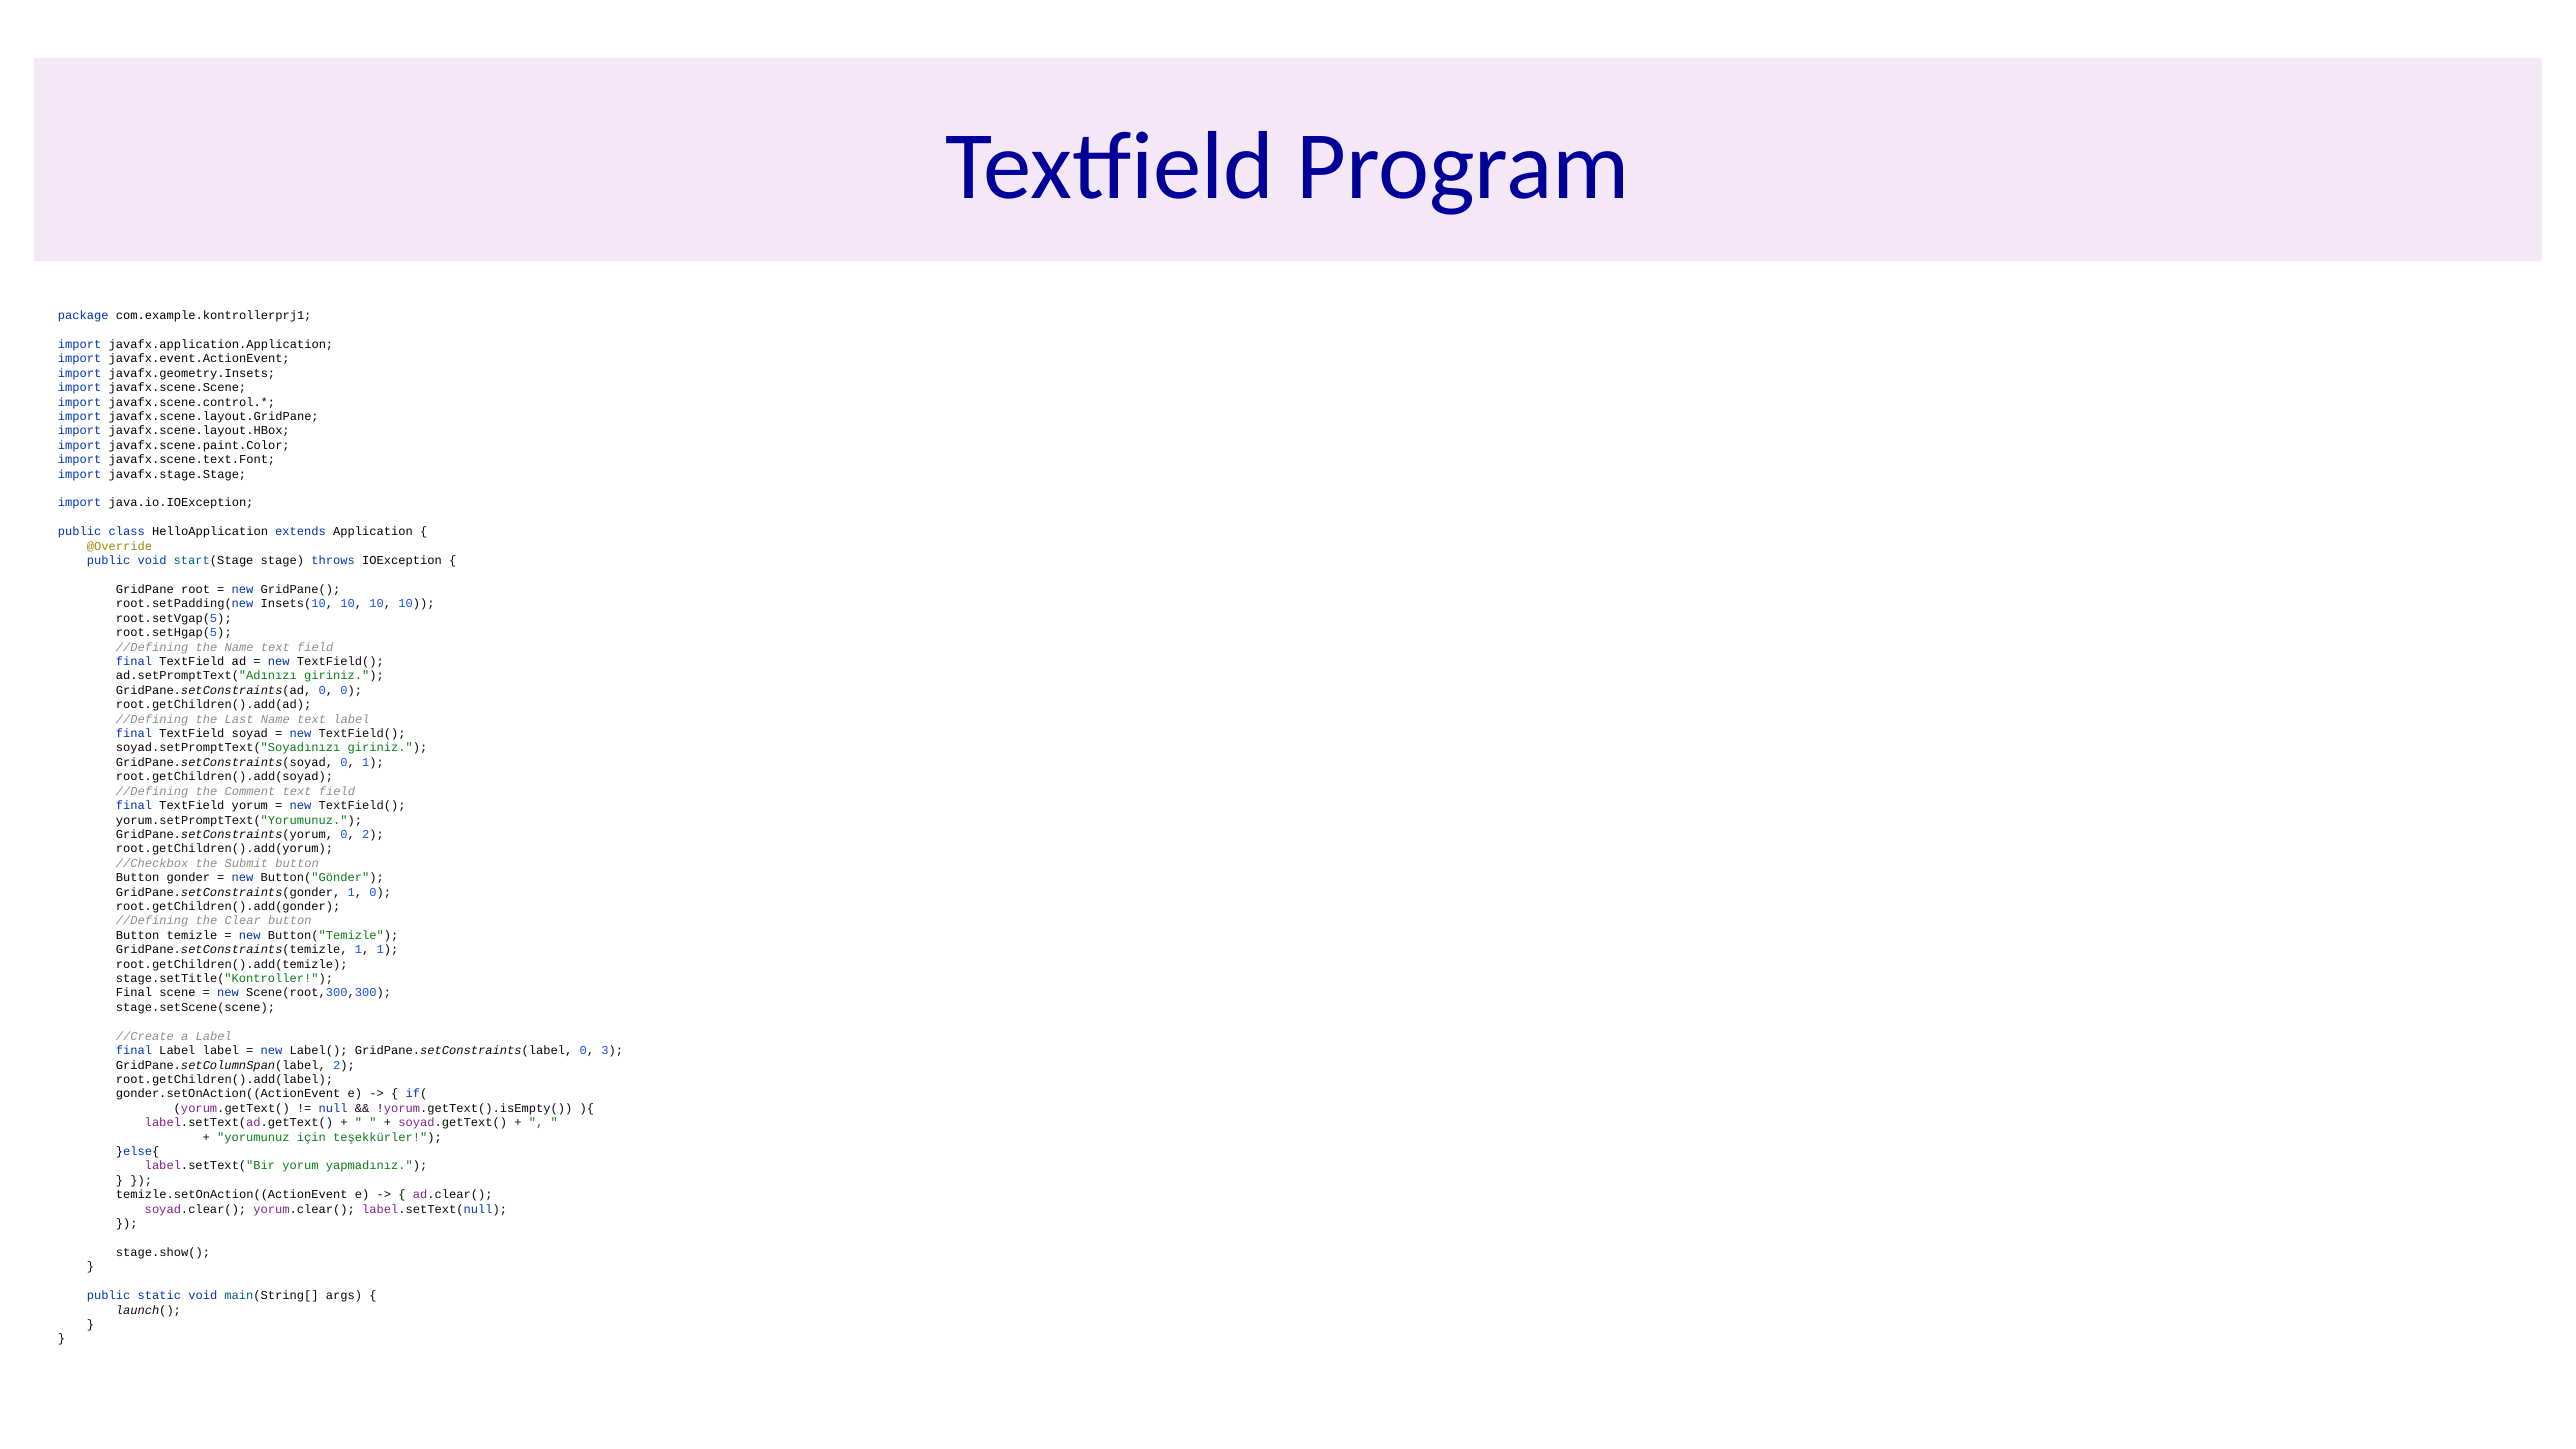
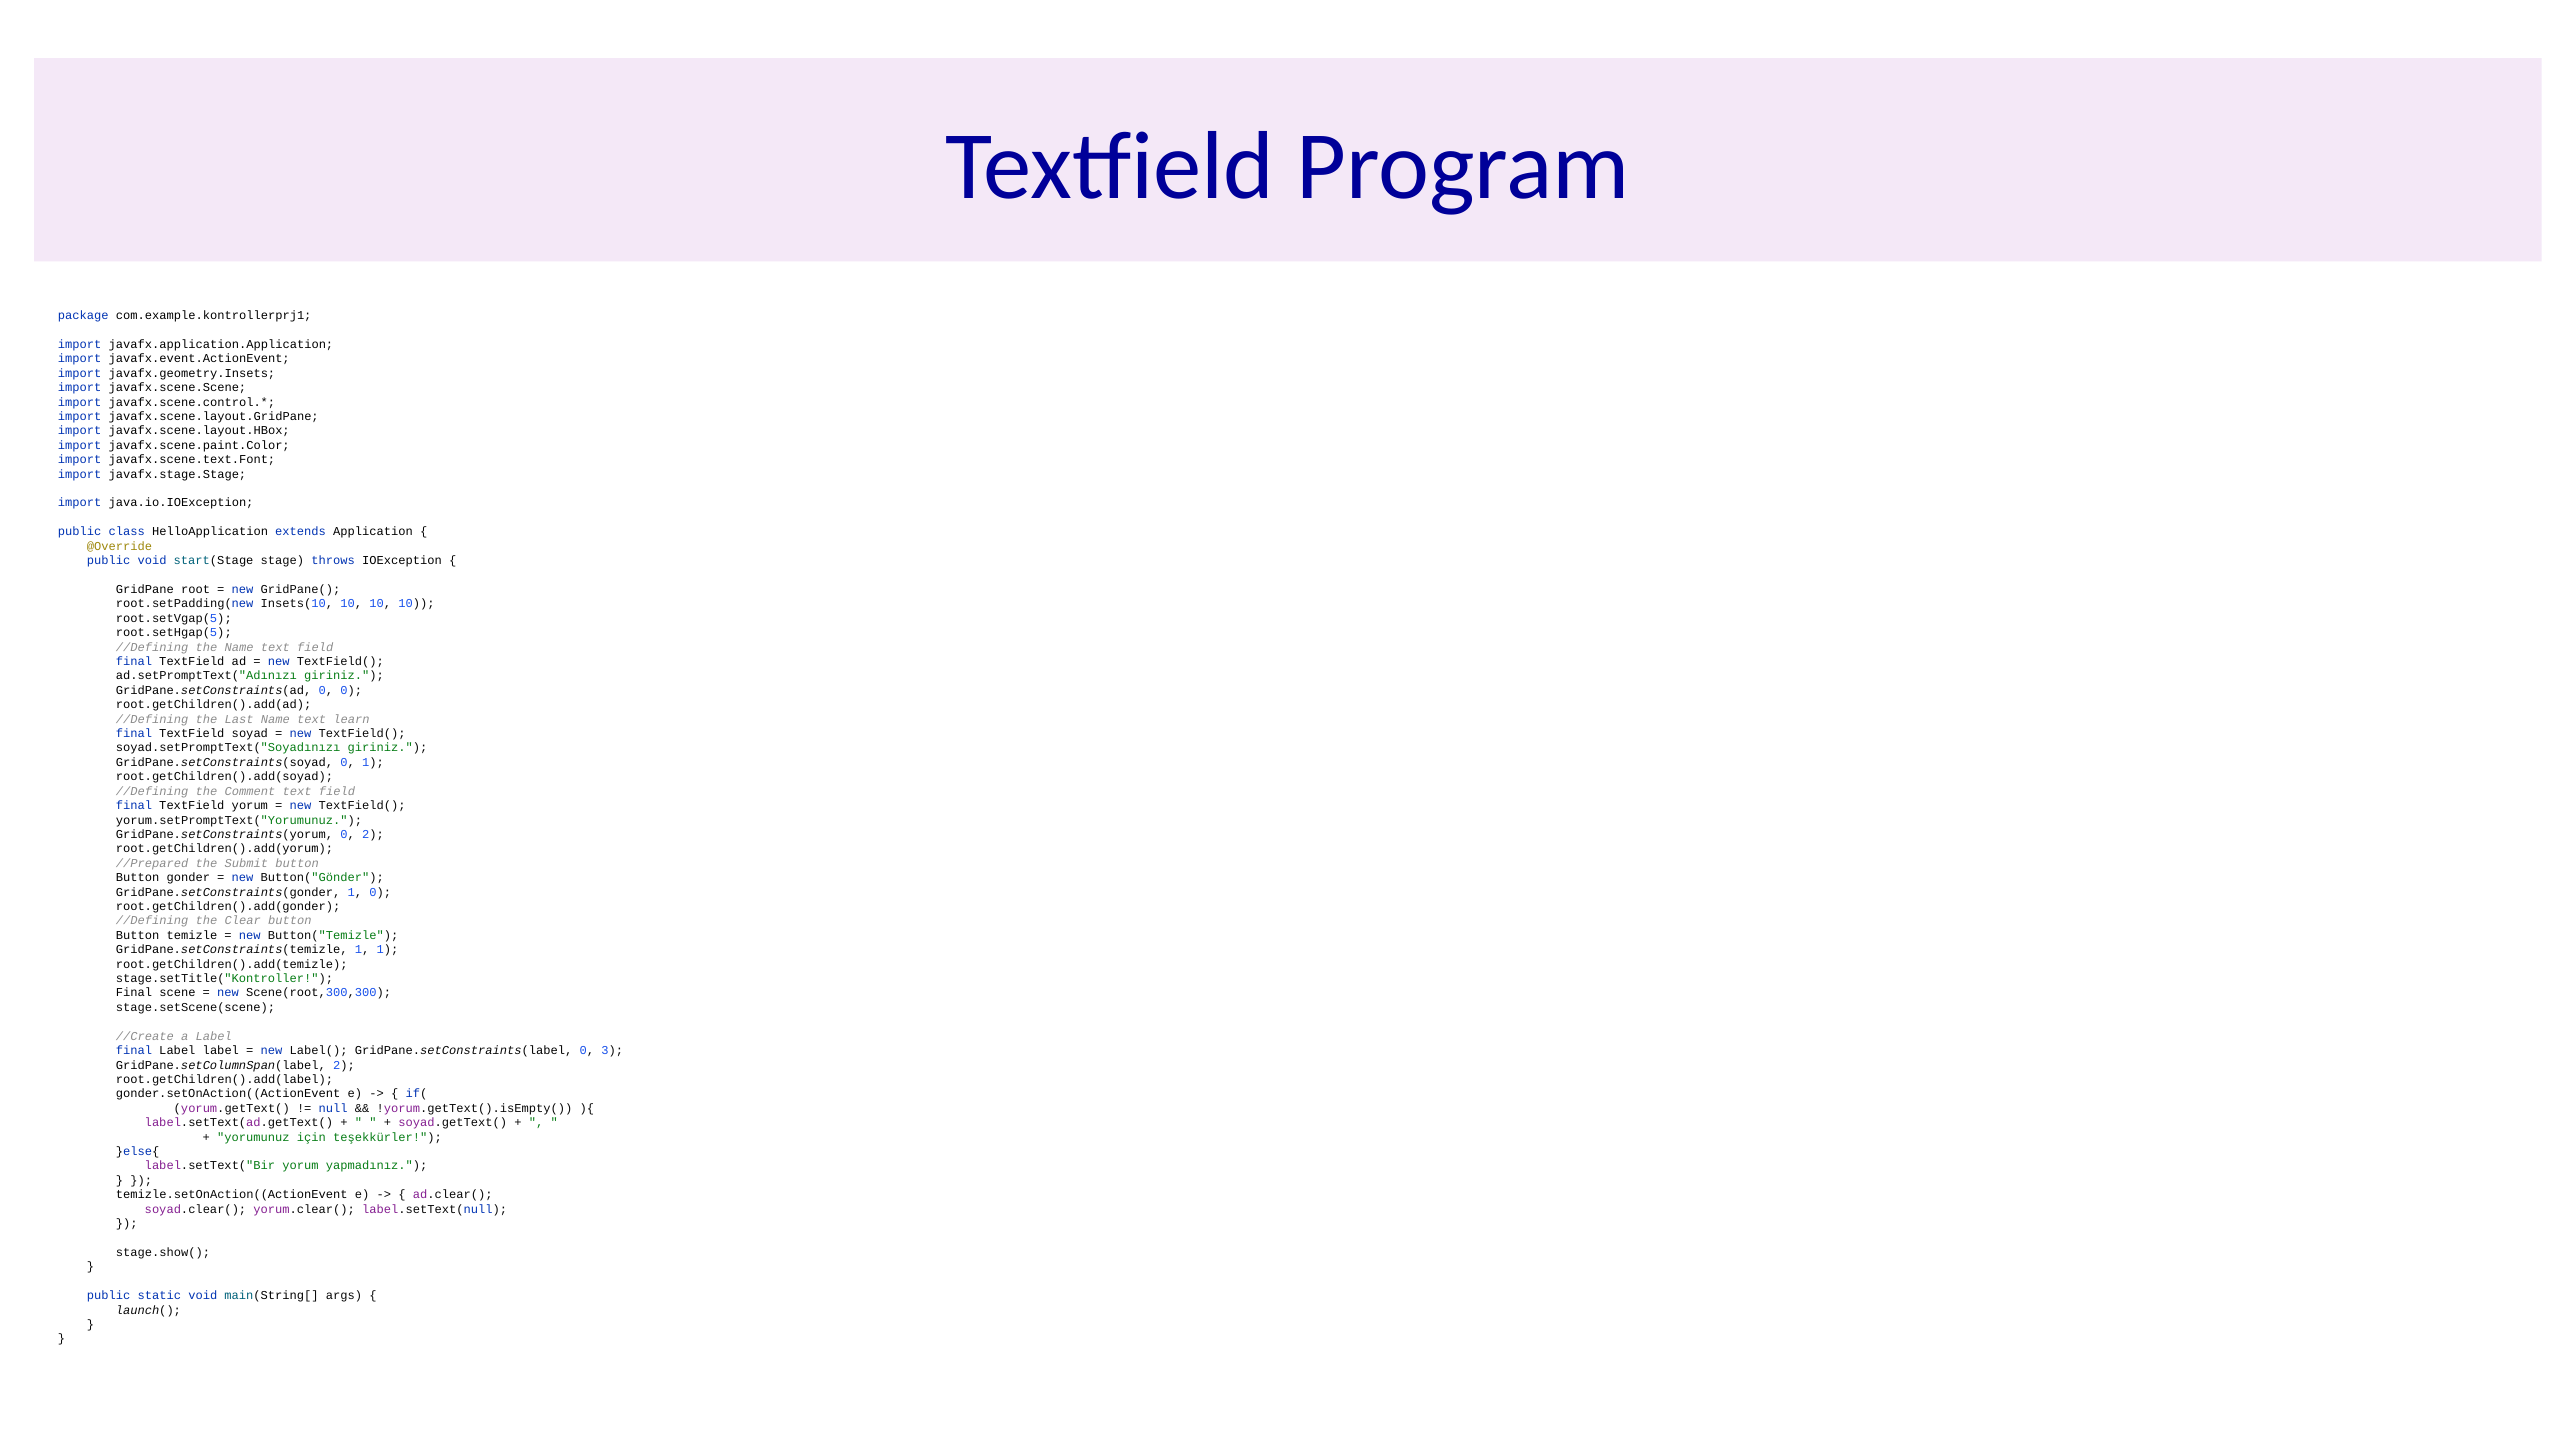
text label: label -> learn
//Checkbox: //Checkbox -> //Prepared
